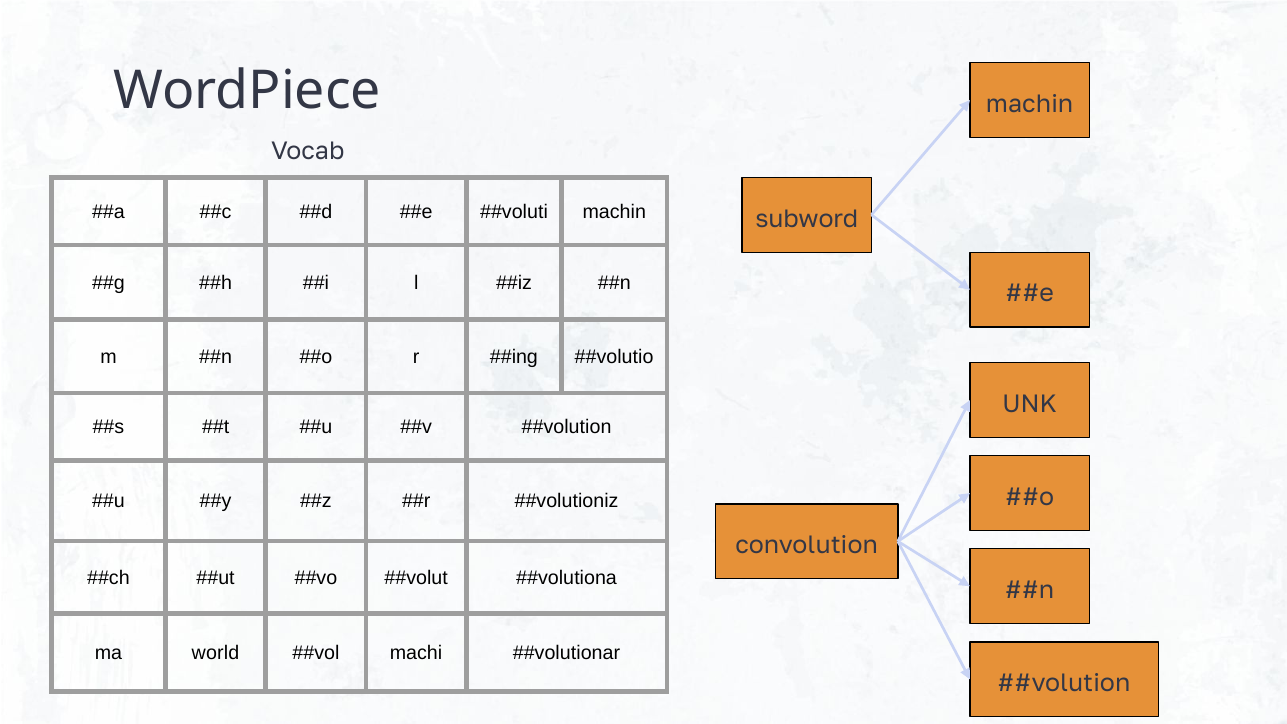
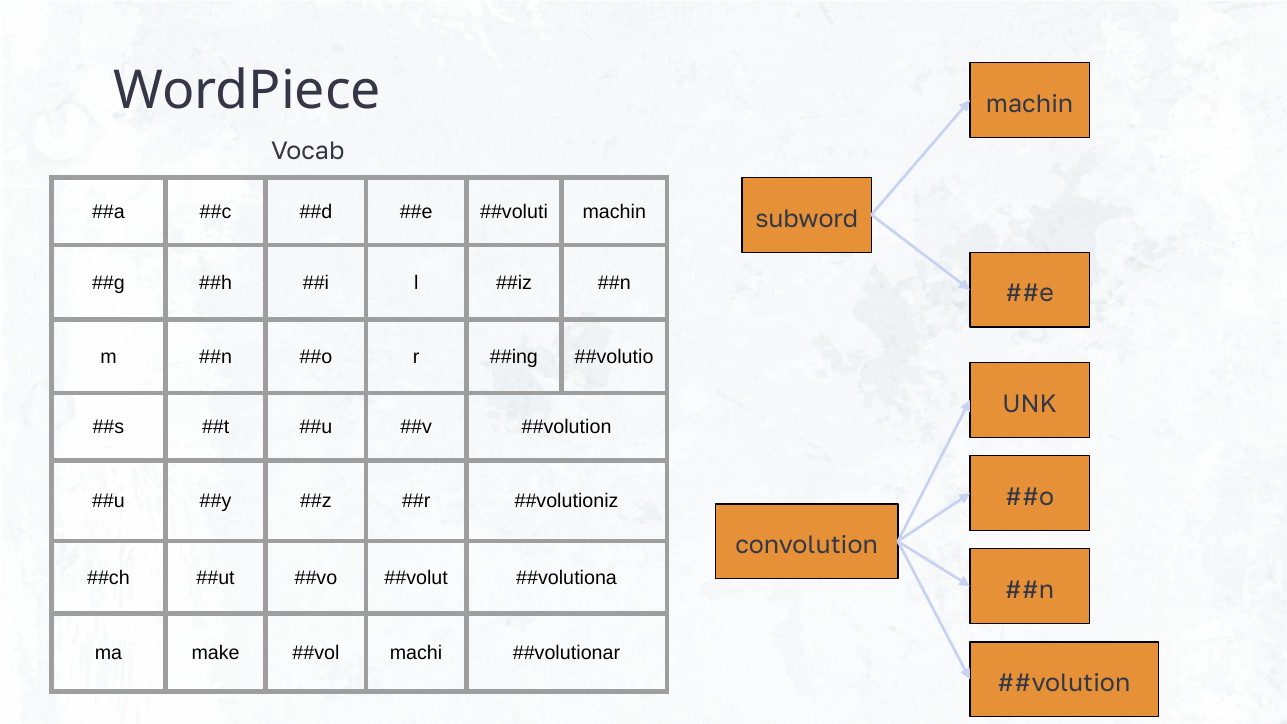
world: world -> make
